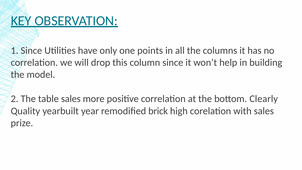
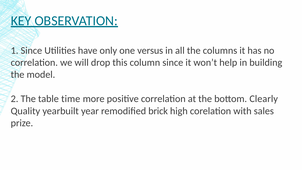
points: points -> versus
table sales: sales -> time
